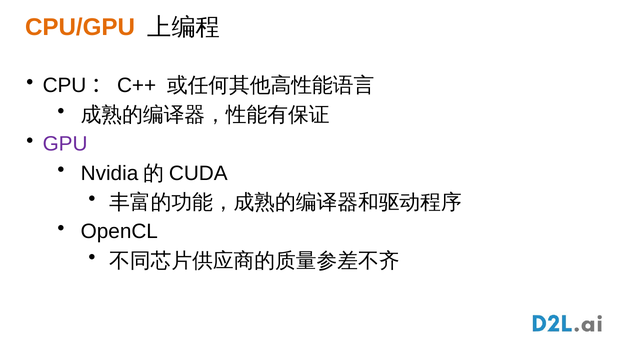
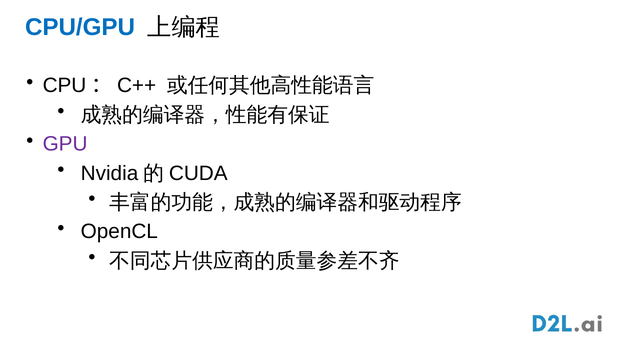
CPU/GPU colour: orange -> blue
